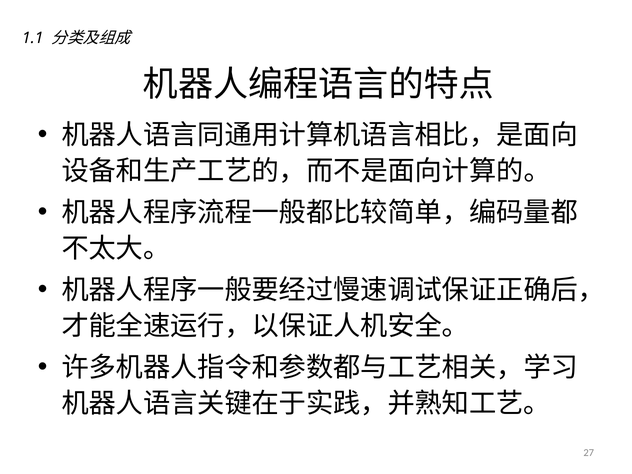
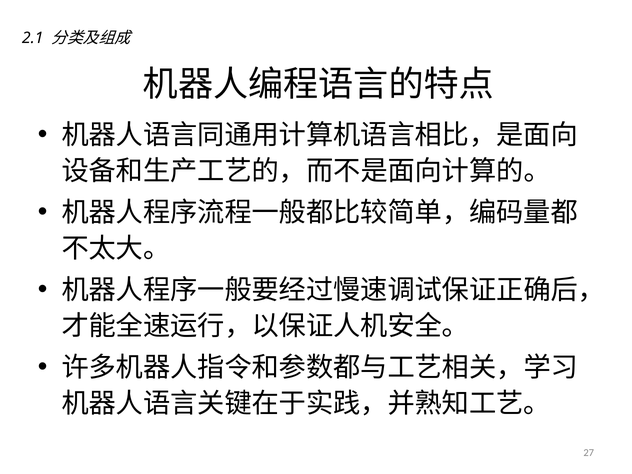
1.1: 1.1 -> 2.1
